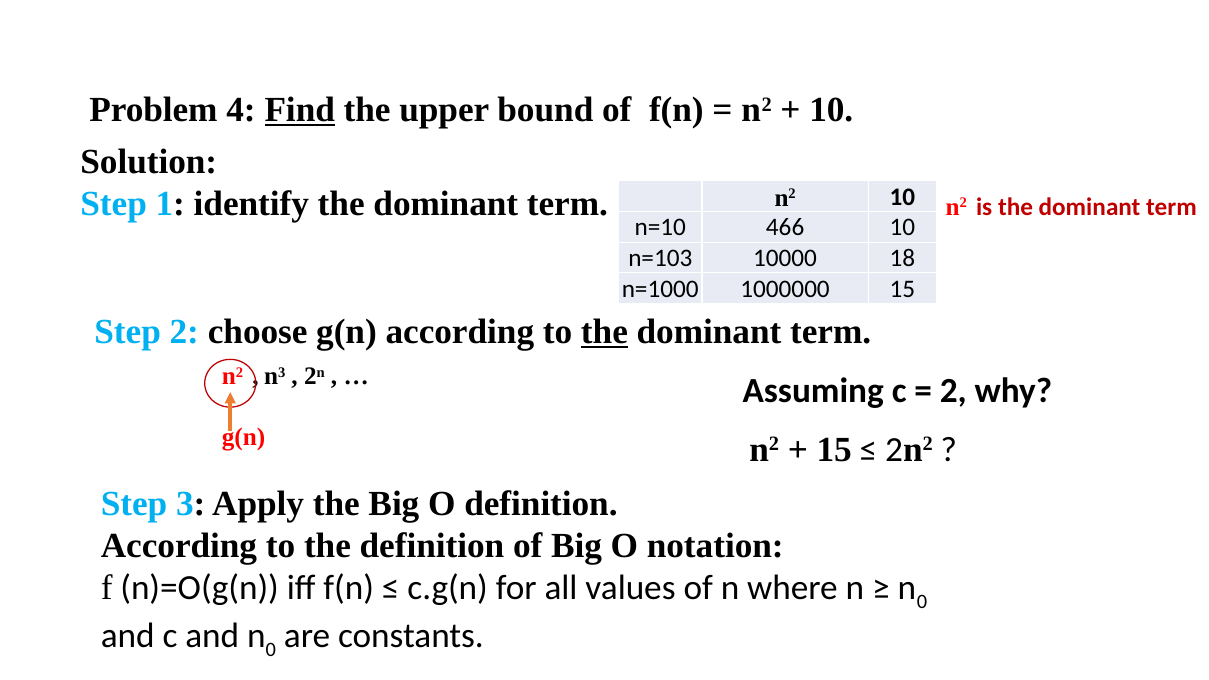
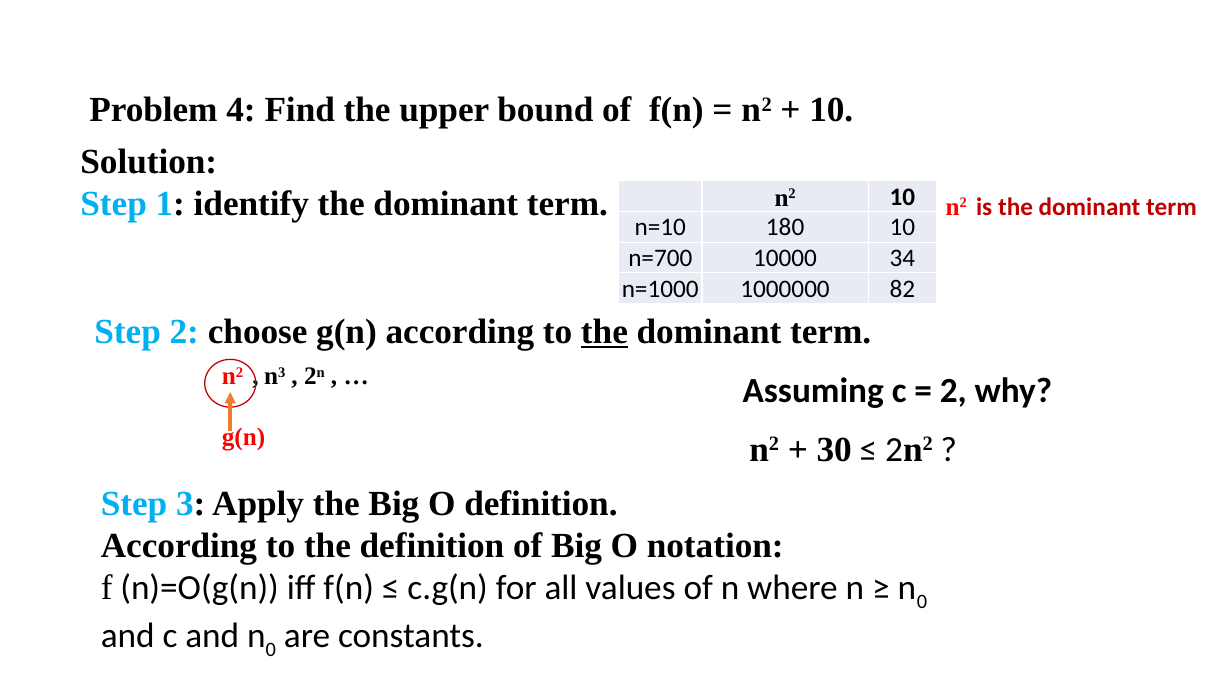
Find underline: present -> none
466: 466 -> 180
n=103: n=103 -> n=700
18: 18 -> 34
1000000 15: 15 -> 82
15 at (834, 450): 15 -> 30
